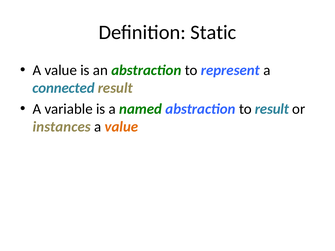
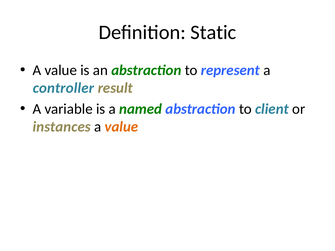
connected: connected -> controller
to result: result -> client
